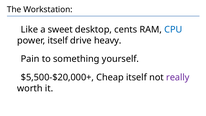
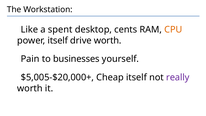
sweet: sweet -> spent
CPU colour: blue -> orange
drive heavy: heavy -> worth
something: something -> businesses
$5,500-$20,000+: $5,500-$20,000+ -> $5,005-$20,000+
